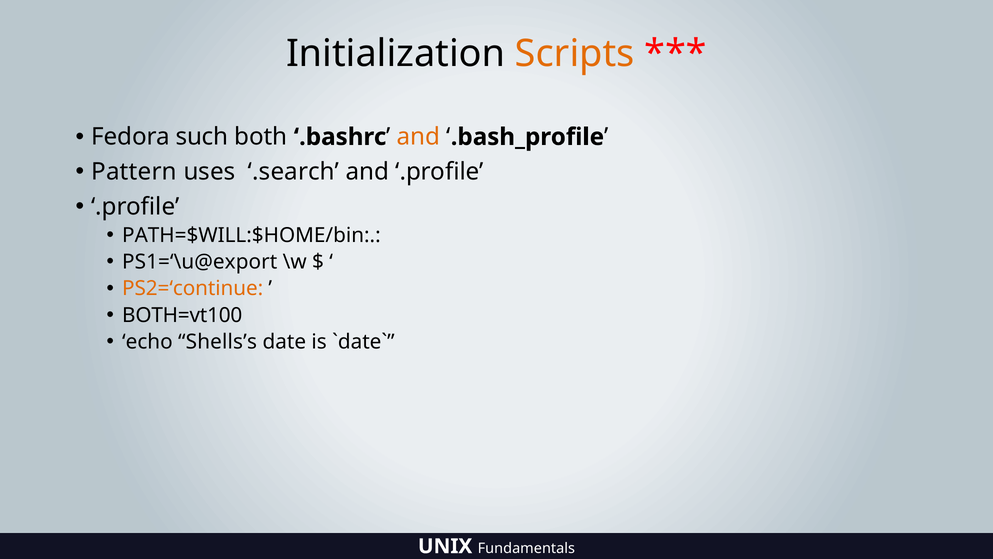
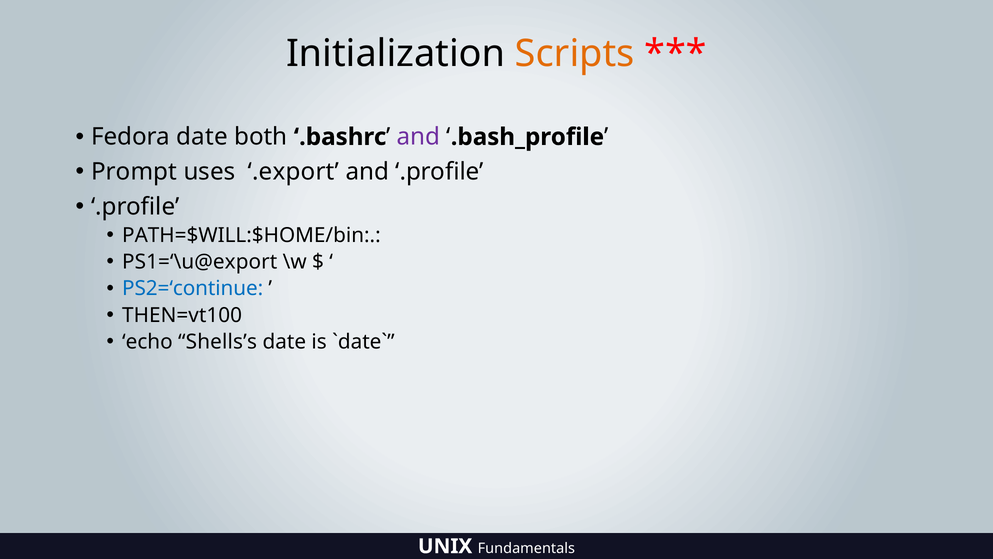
Fedora such: such -> date
and at (418, 137) colour: orange -> purple
Pattern: Pattern -> Prompt
.search: .search -> .export
PS2=‘continue colour: orange -> blue
BOTH=vt100: BOTH=vt100 -> THEN=vt100
